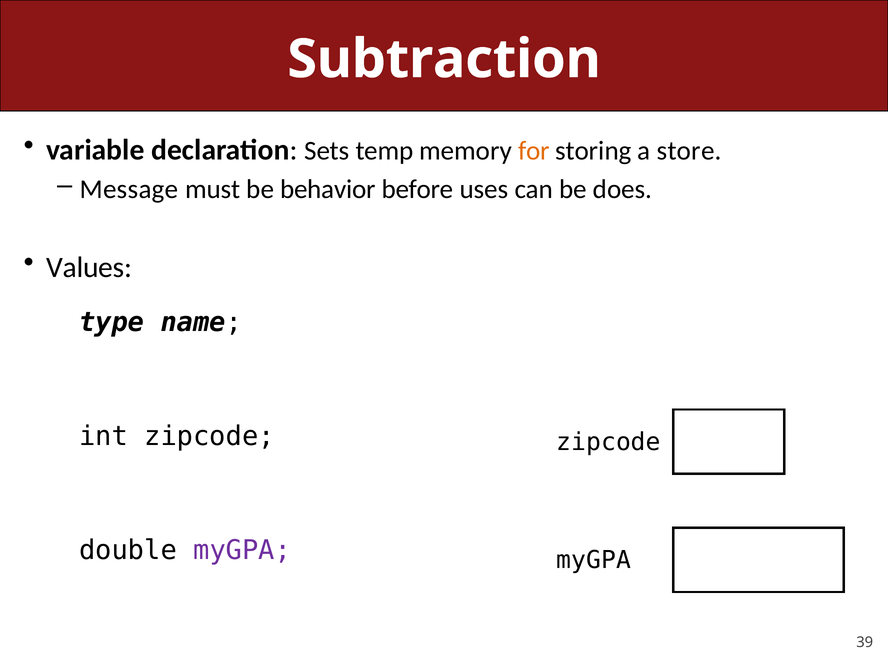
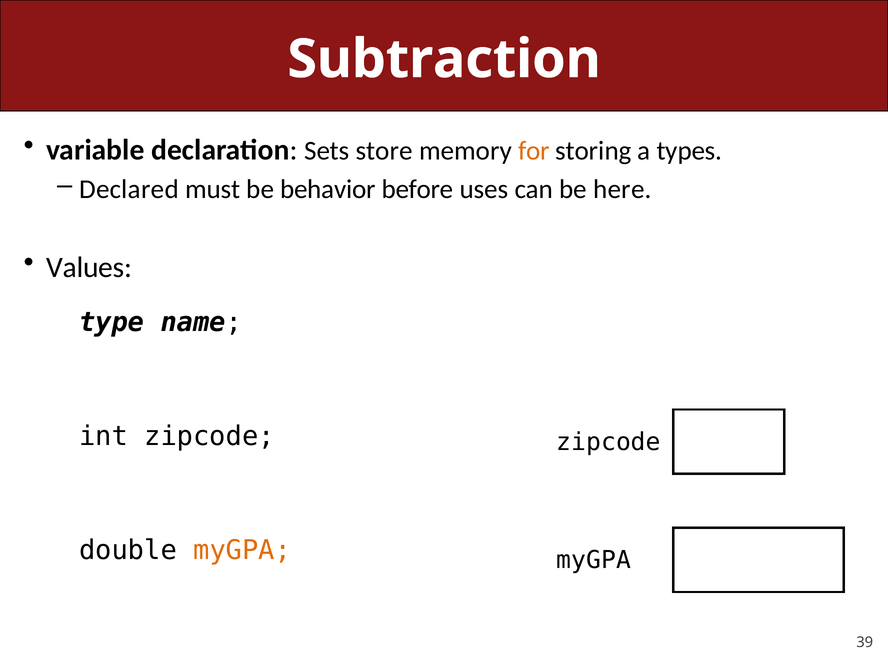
temp: temp -> store
store: store -> types
Message: Message -> Declared
does: does -> here
myGPA at (242, 550) colour: purple -> orange
